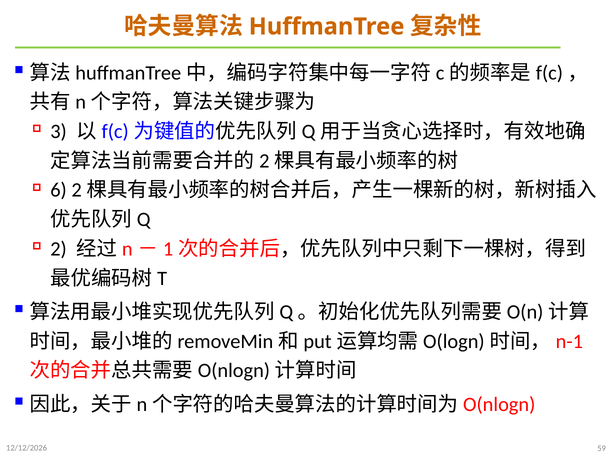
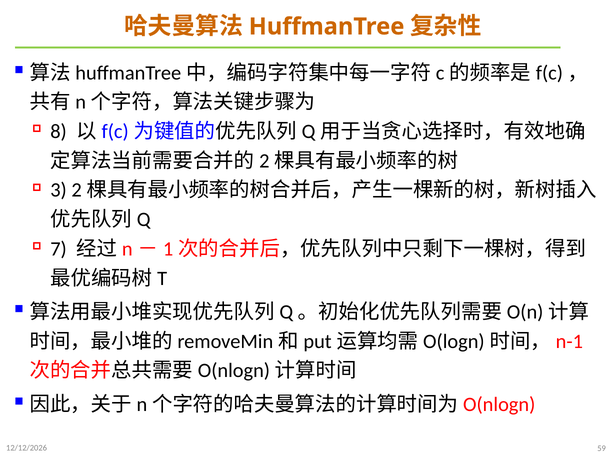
3: 3 -> 8
6: 6 -> 3
2: 2 -> 7
